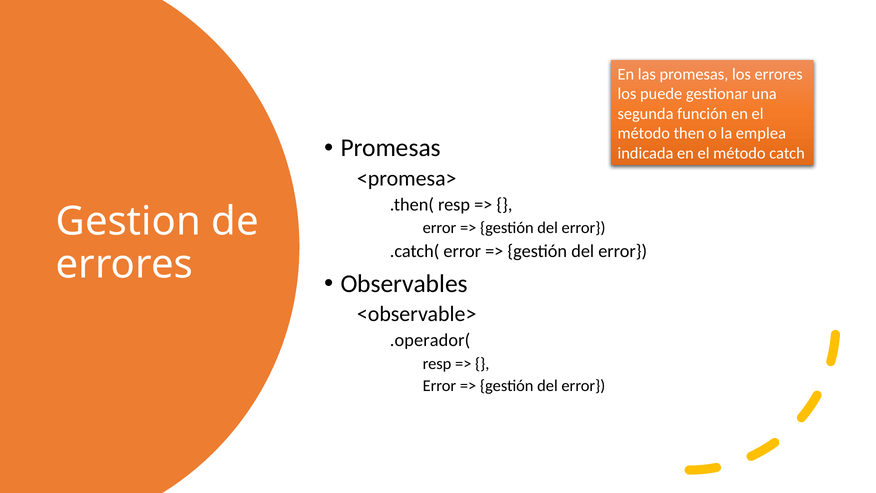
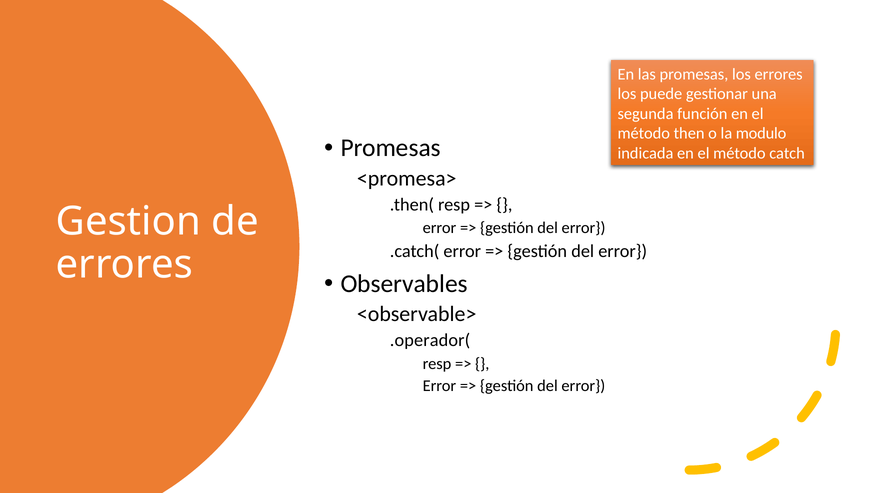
emplea: emplea -> modulo
